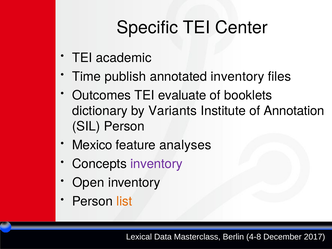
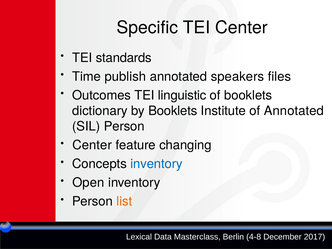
academic: academic -> standards
annotated inventory: inventory -> speakers
evaluate: evaluate -> linguistic
by Variants: Variants -> Booklets
of Annotation: Annotation -> Annotated
Mexico at (92, 145): Mexico -> Center
analyses: analyses -> changing
inventory at (156, 164) colour: purple -> blue
